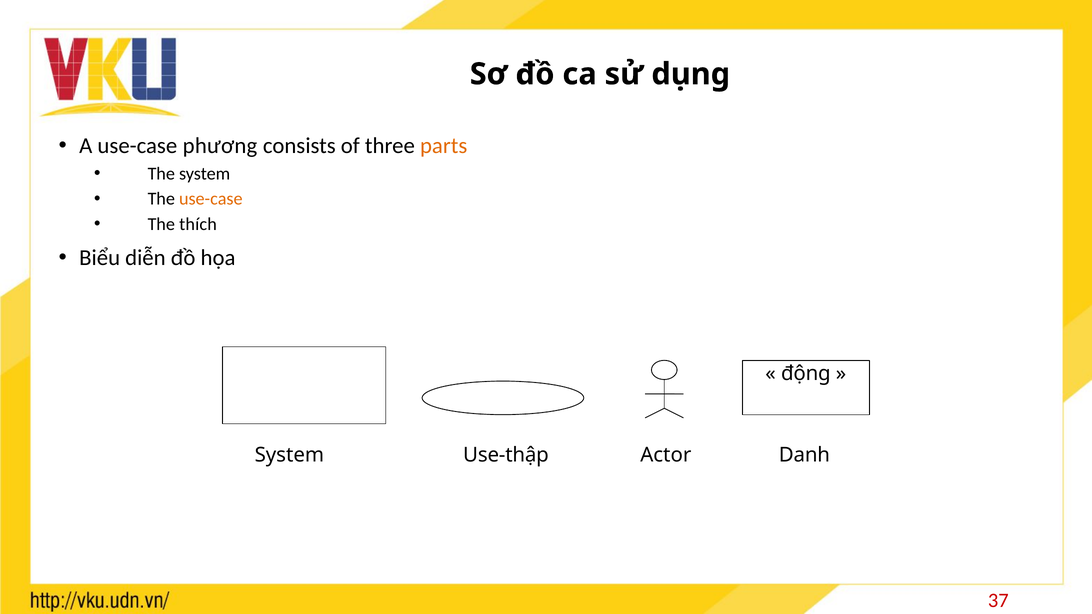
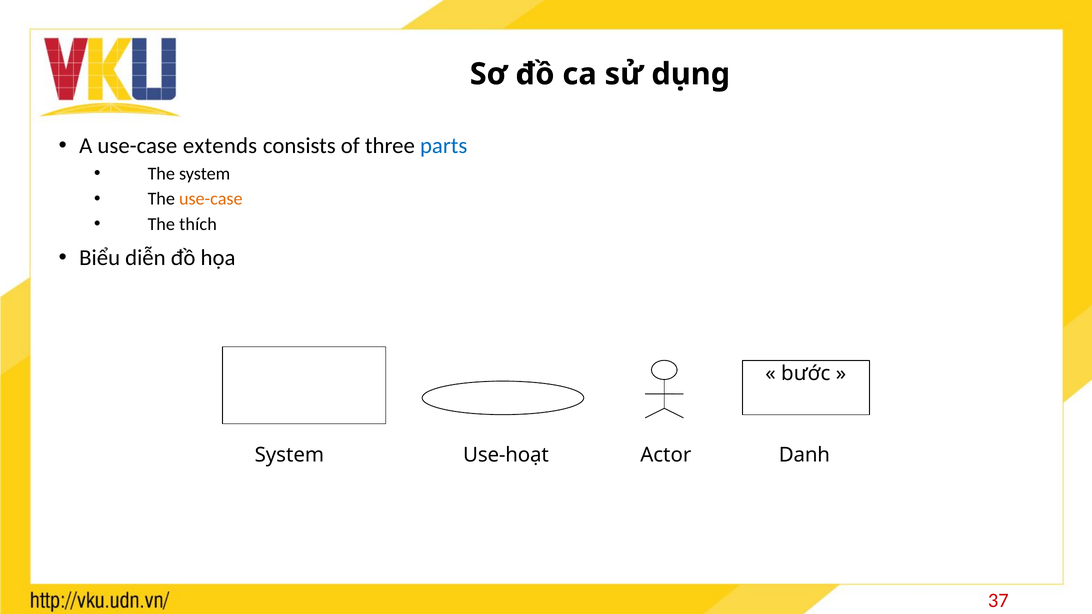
phương: phương -> extends
parts colour: orange -> blue
động: động -> bước
Use-thập: Use-thập -> Use-hoạt
